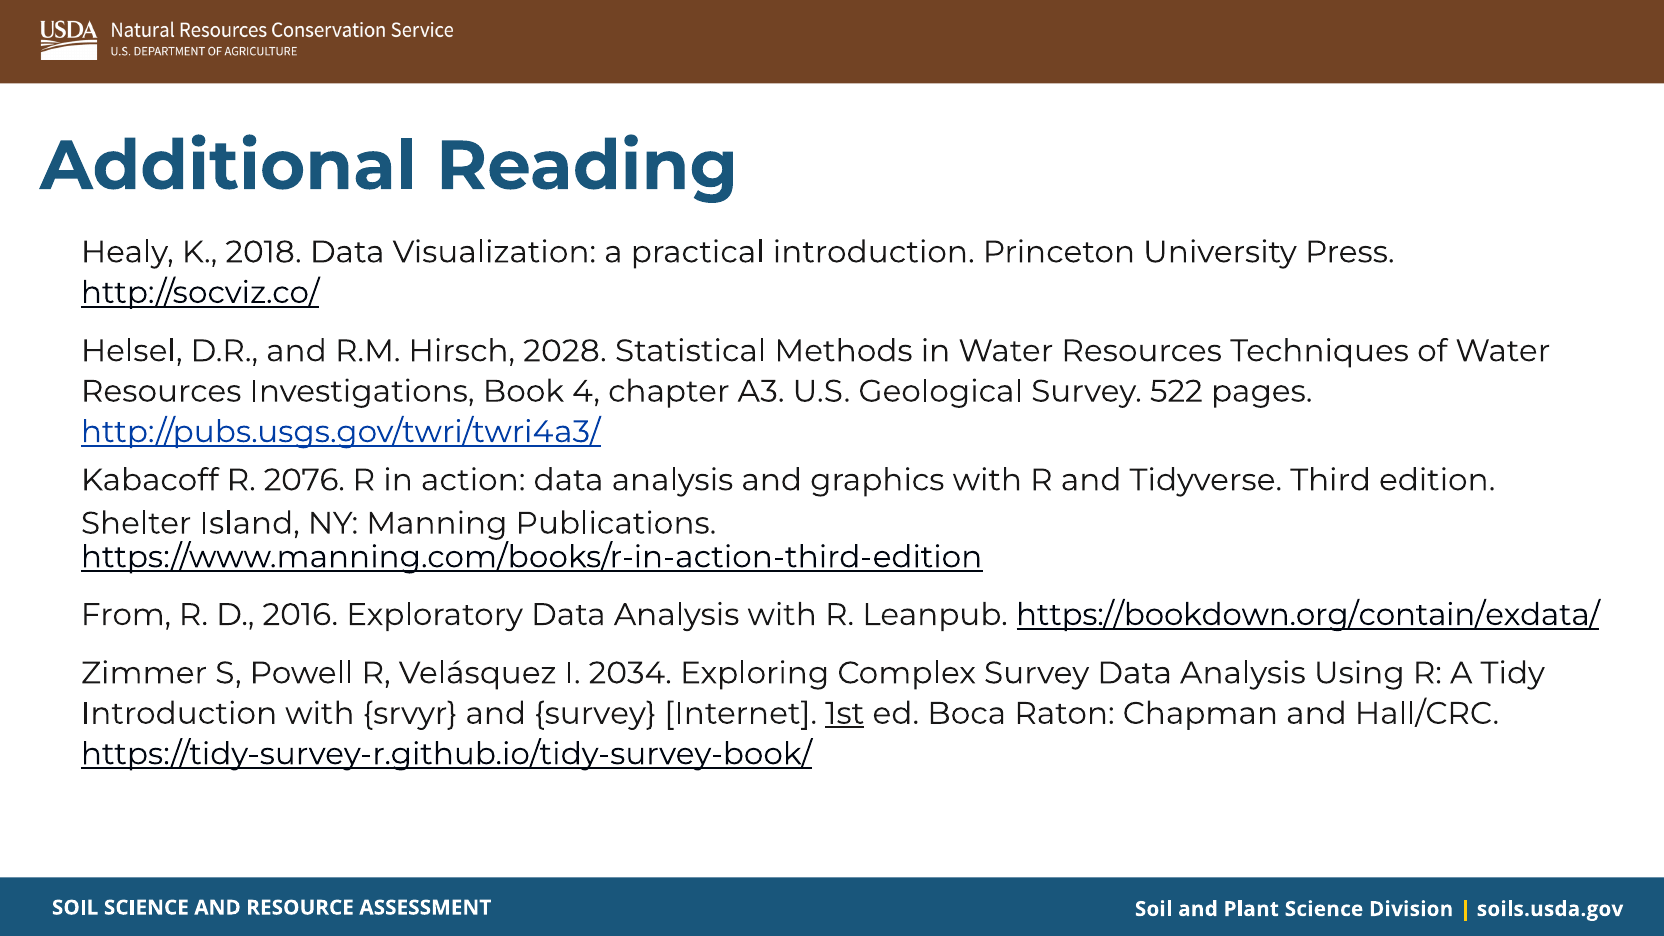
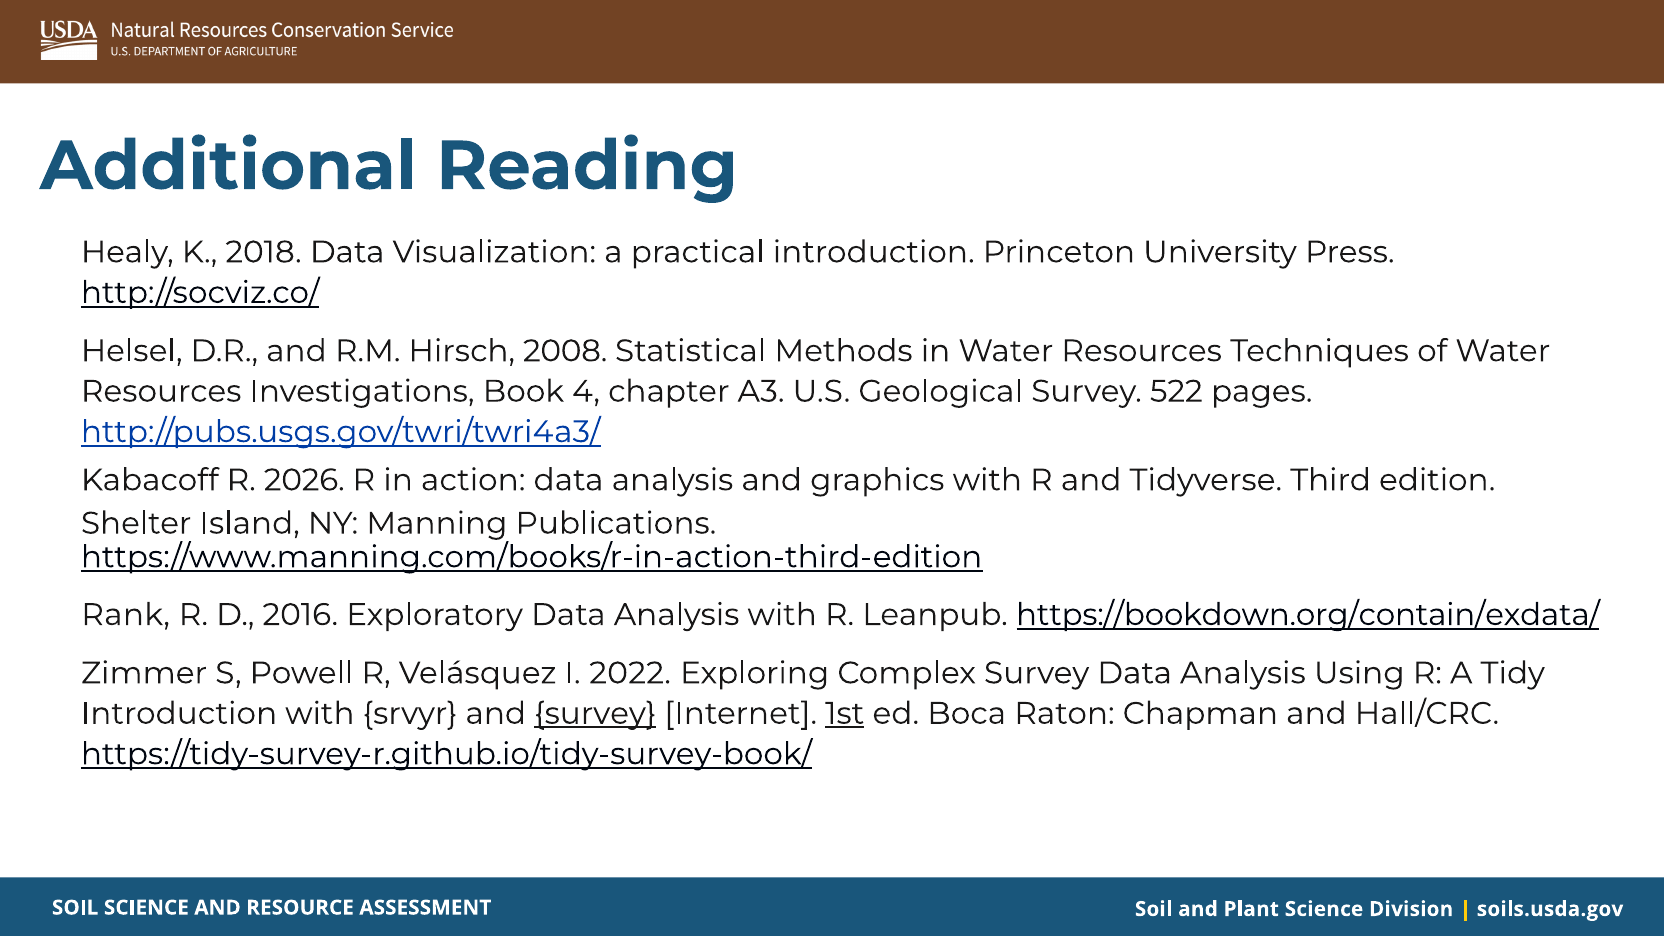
2028: 2028 -> 2008
2076: 2076 -> 2026
From: From -> Rank
2034: 2034 -> 2022
survey at (595, 713) underline: none -> present
